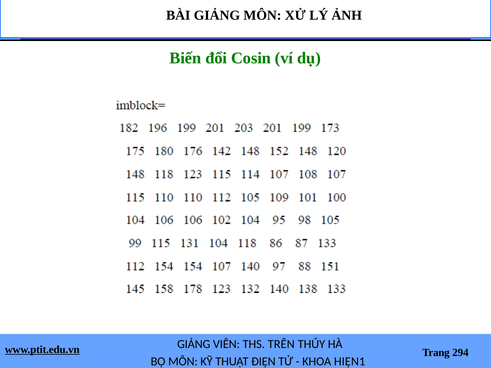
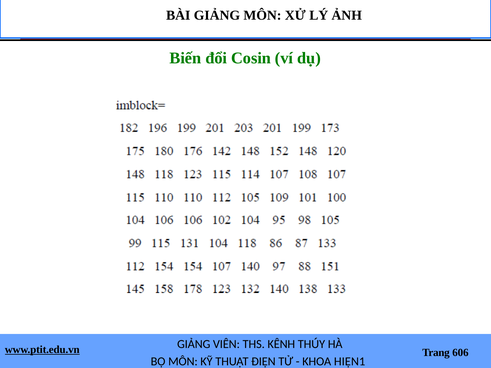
TRÊN: TRÊN -> KÊNH
294: 294 -> 606
